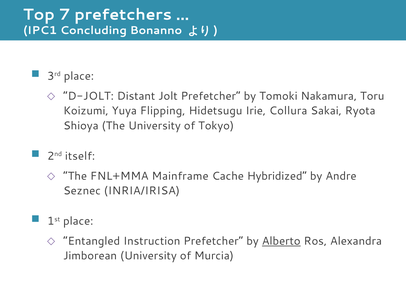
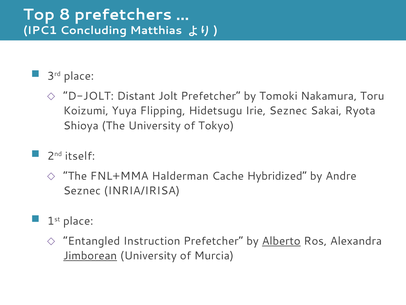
7: 7 -> 8
Bonanno: Bonanno -> Matthias
Irie Collura: Collura -> Seznec
Mainframe: Mainframe -> Halderman
Jimborean underline: none -> present
